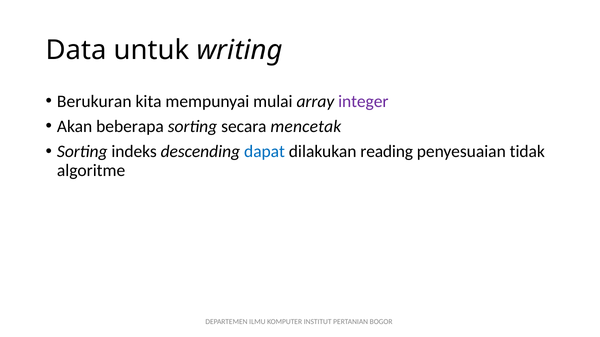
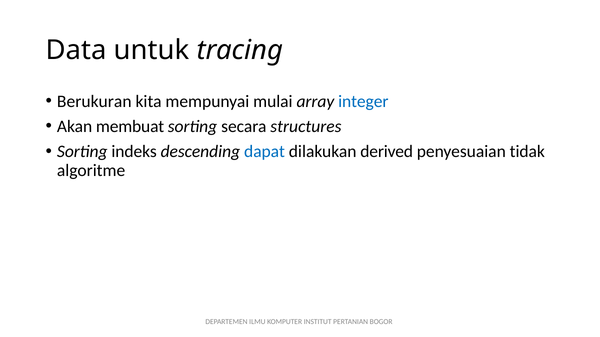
writing: writing -> tracing
integer colour: purple -> blue
beberapa: beberapa -> membuat
mencetak: mencetak -> structures
reading: reading -> derived
